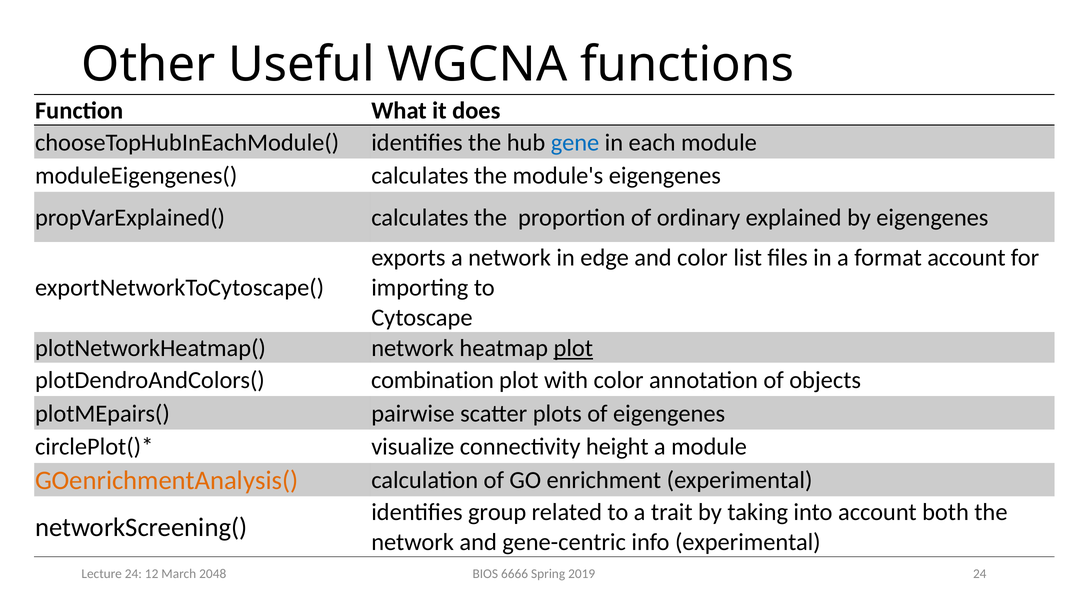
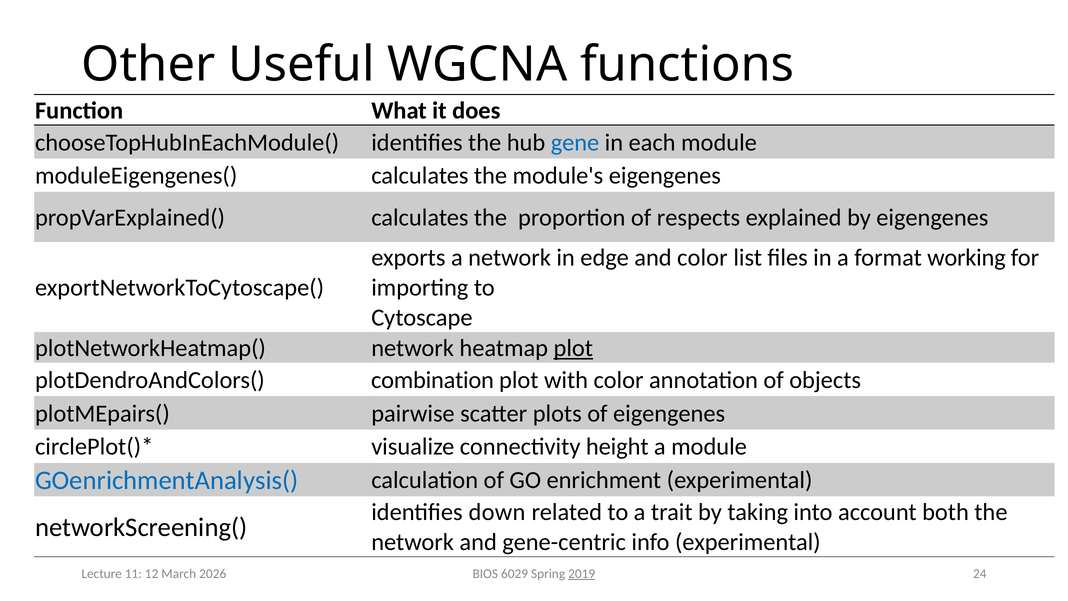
ordinary: ordinary -> respects
format account: account -> working
GOenrichmentAnalysis( colour: orange -> blue
group: group -> down
6666: 6666 -> 6029
2019 underline: none -> present
Lecture 24: 24 -> 11
2048: 2048 -> 2026
